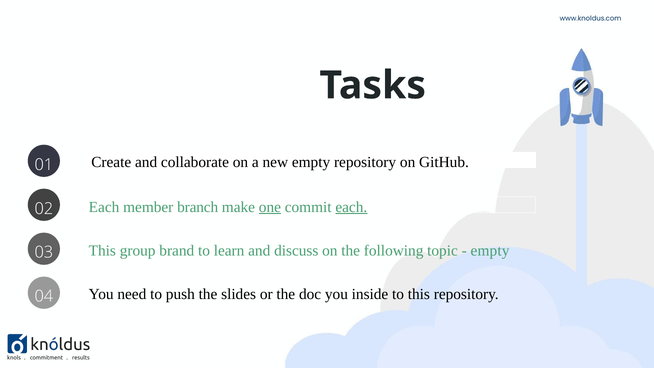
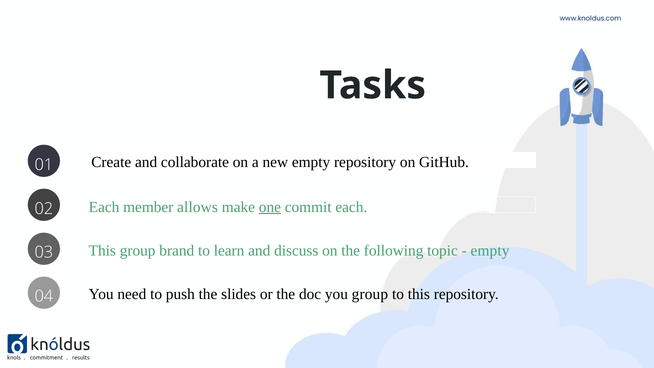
branch: branch -> allows
each at (351, 207) underline: present -> none
you inside: inside -> group
